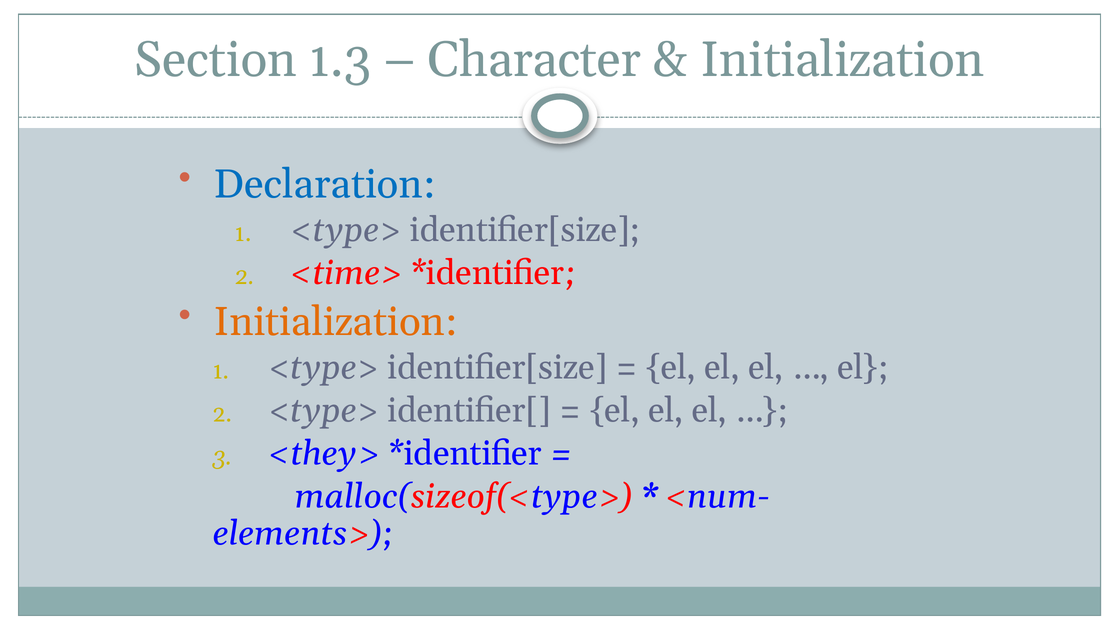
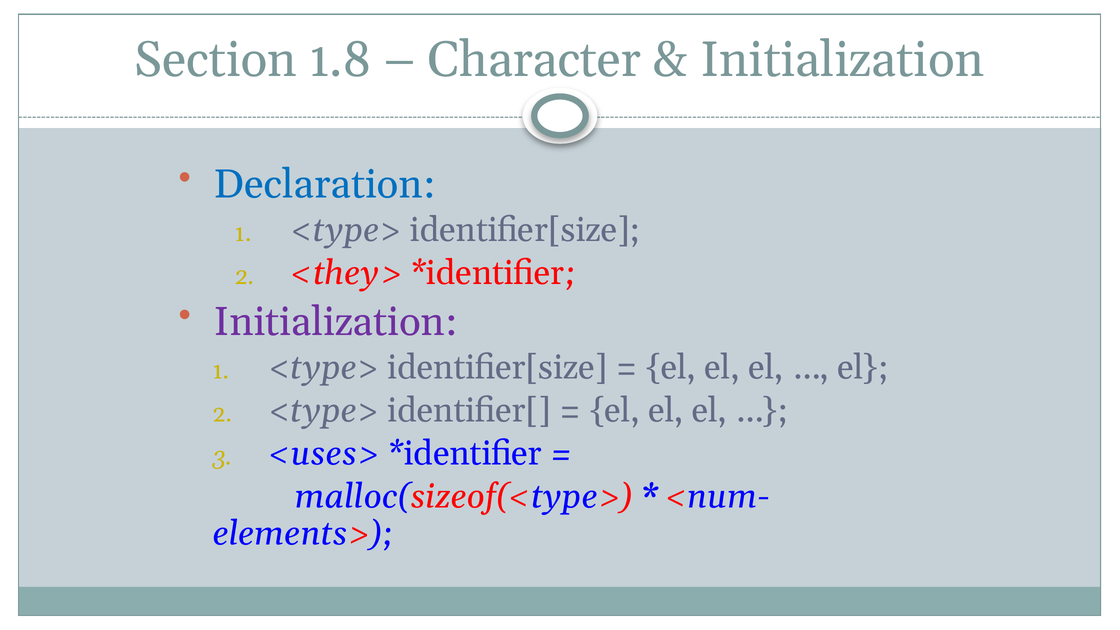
1.3: 1.3 -> 1.8
<time>: <time> -> <they>
Initialization at (336, 322) colour: orange -> purple
<they>: <they> -> <uses>
